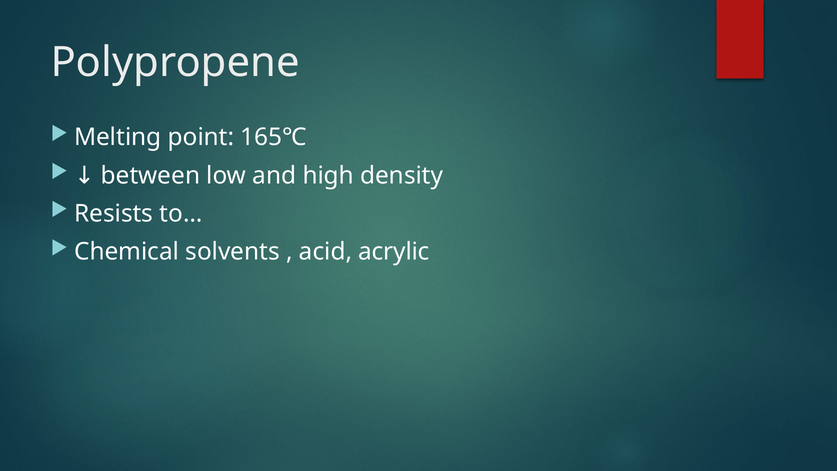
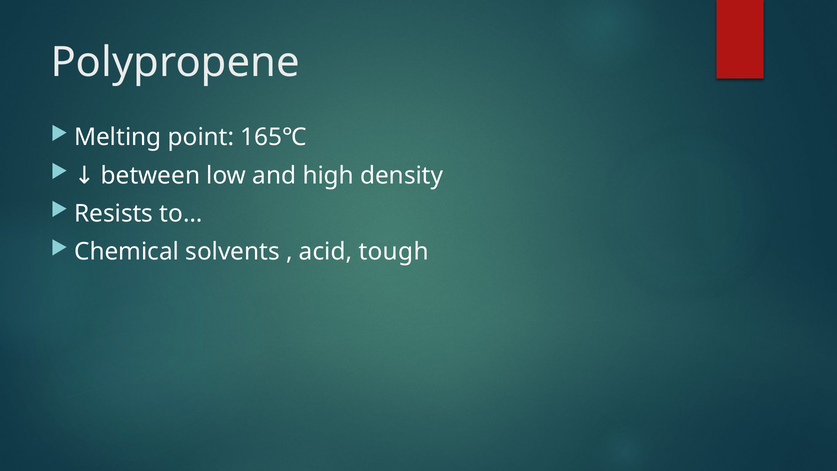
acrylic: acrylic -> tough
